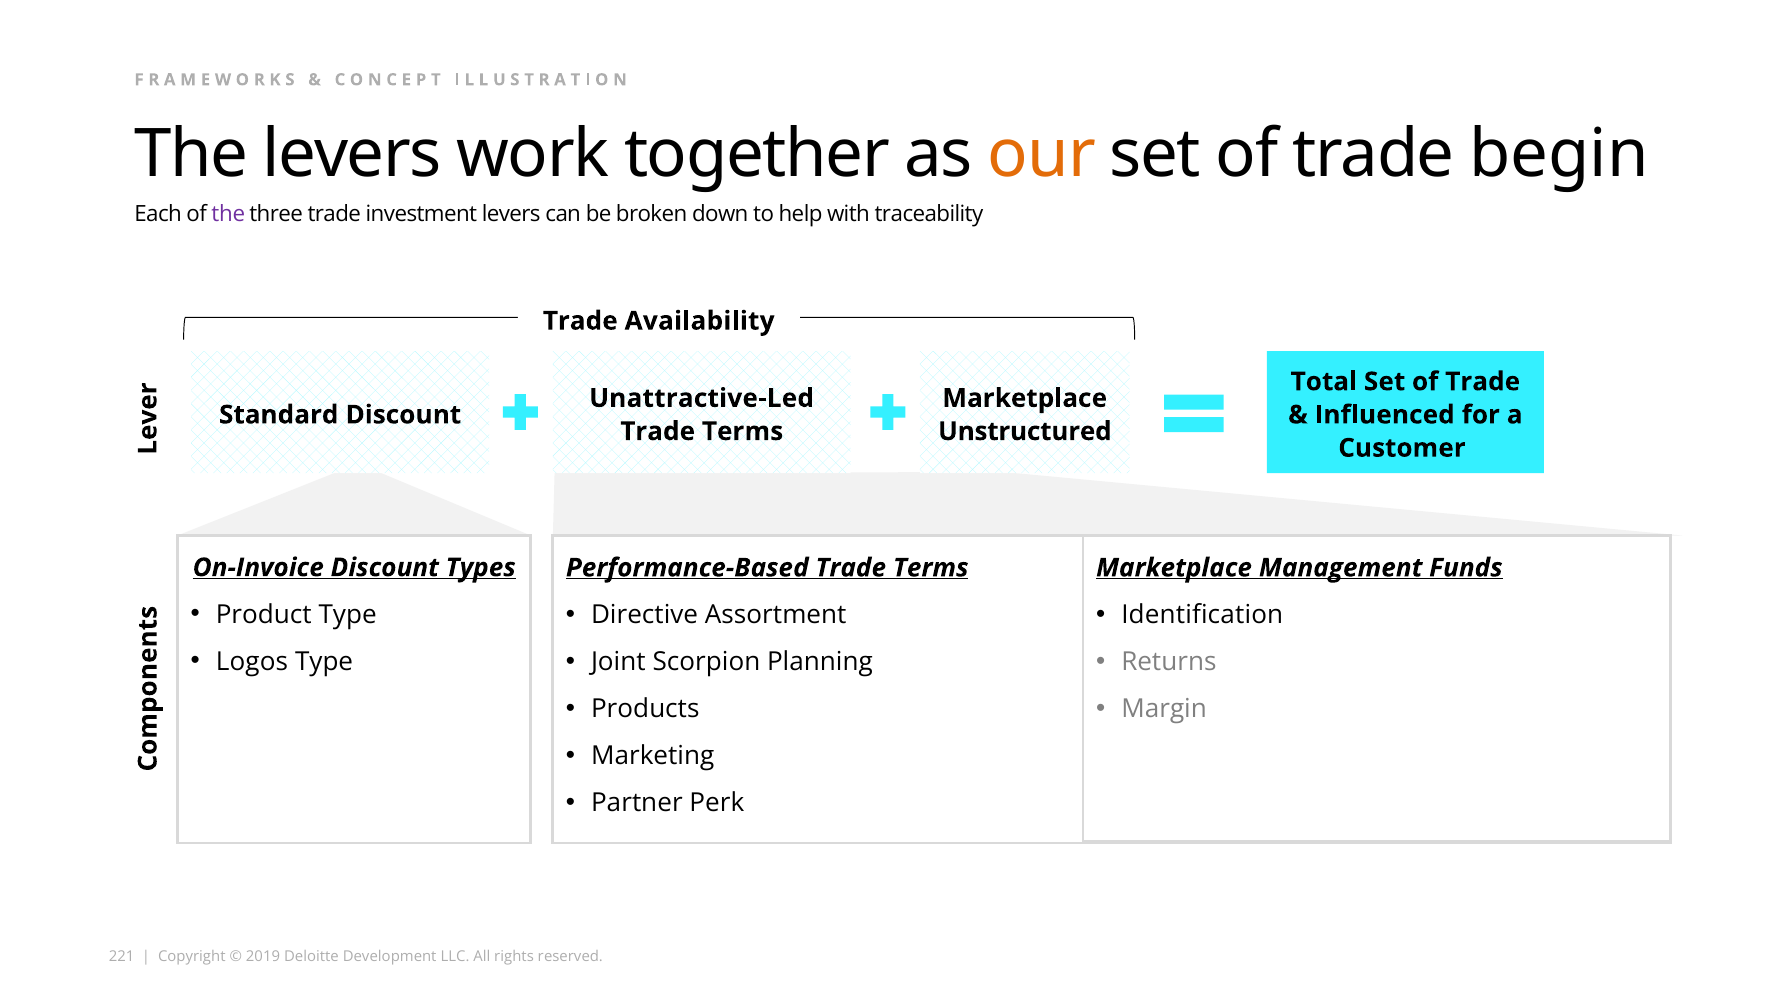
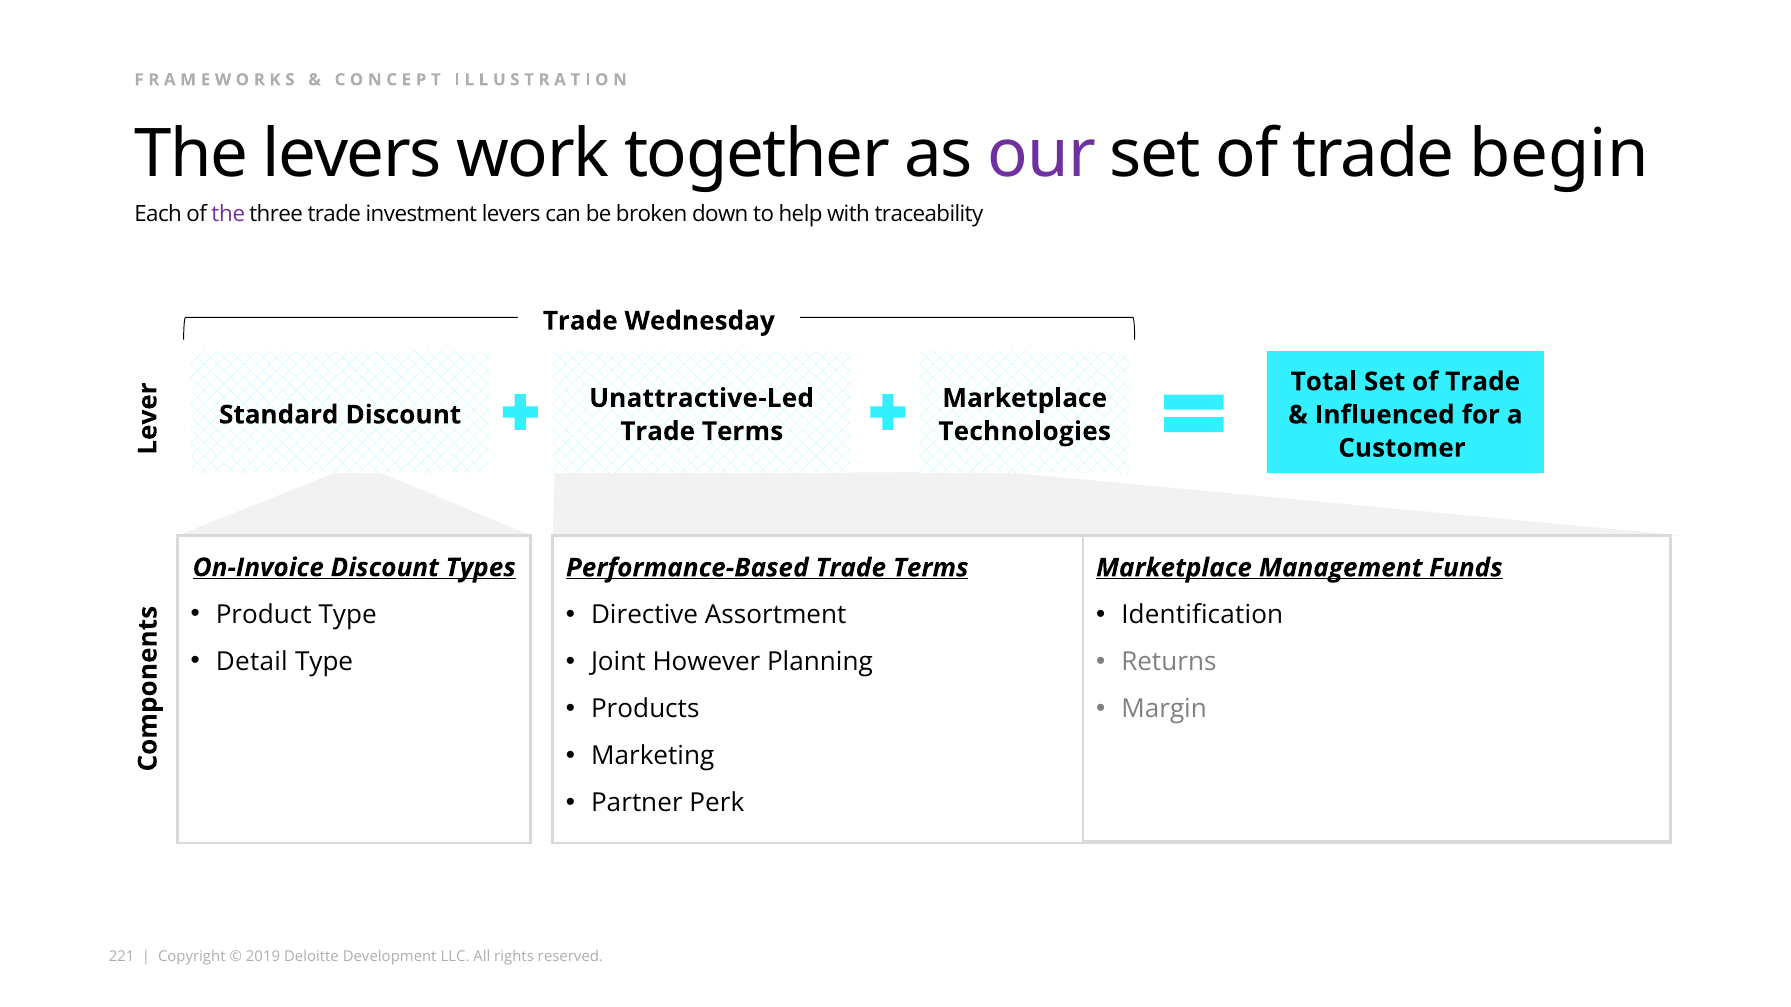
our colour: orange -> purple
Availability: Availability -> Wednesday
Unstructured: Unstructured -> Technologies
Logos: Logos -> Detail
Scorpion: Scorpion -> However
